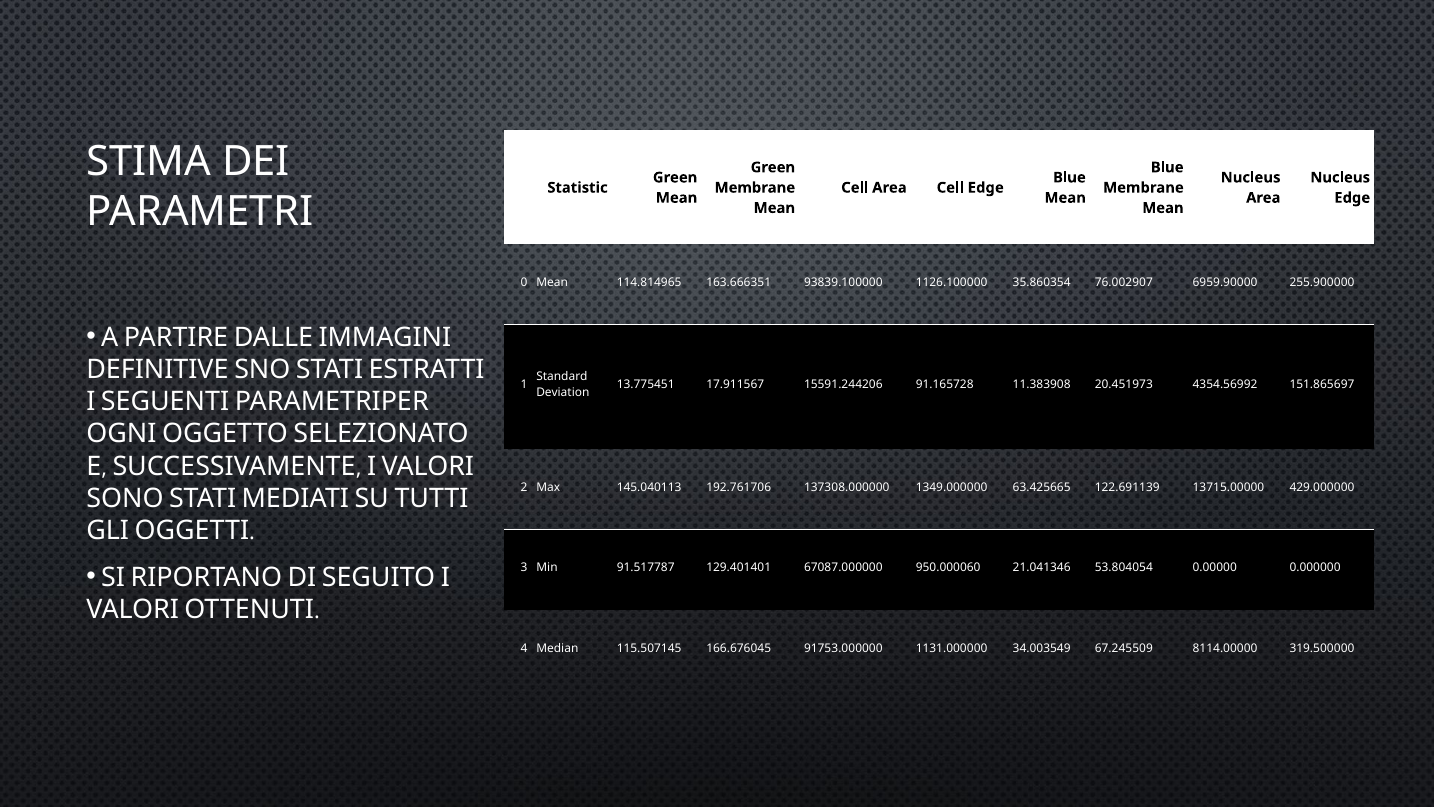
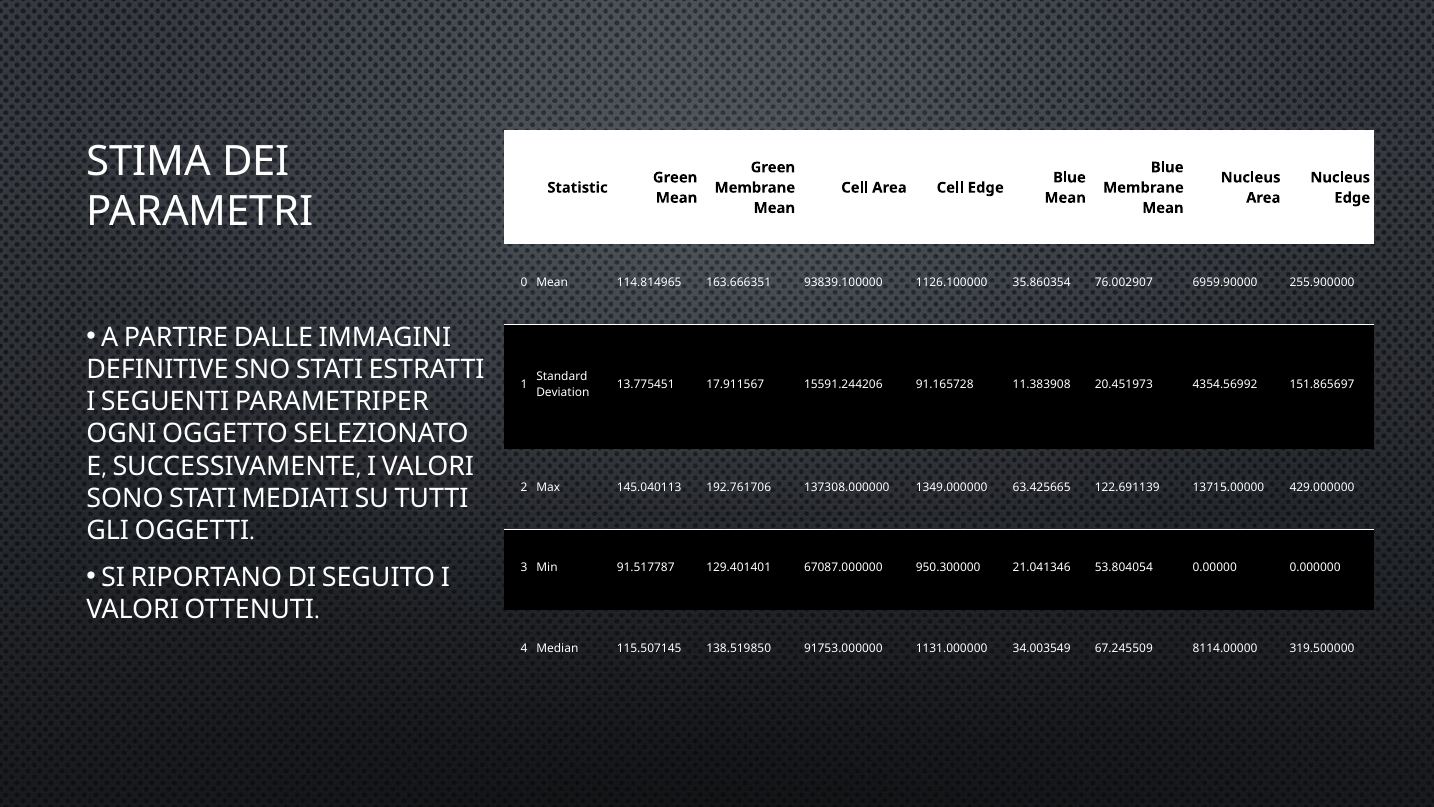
950.000060: 950.000060 -> 950.300000
166.676045: 166.676045 -> 138.519850
